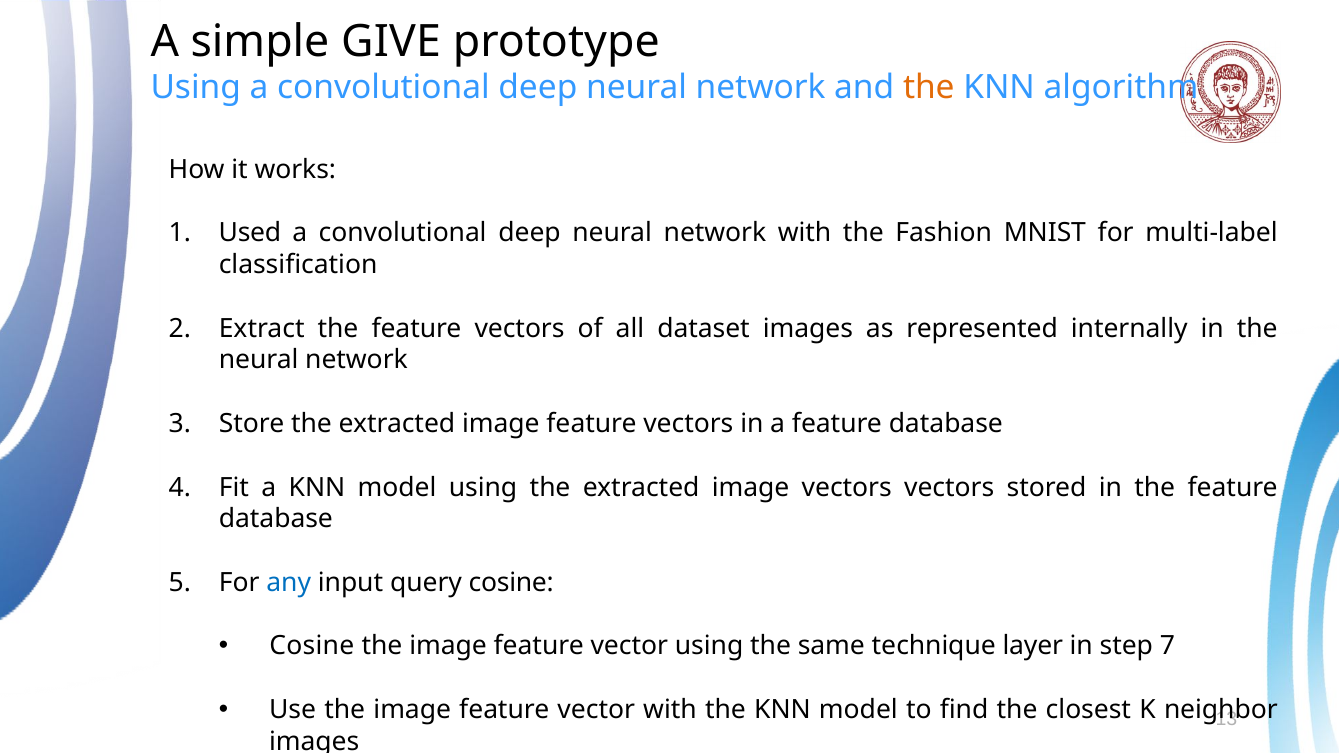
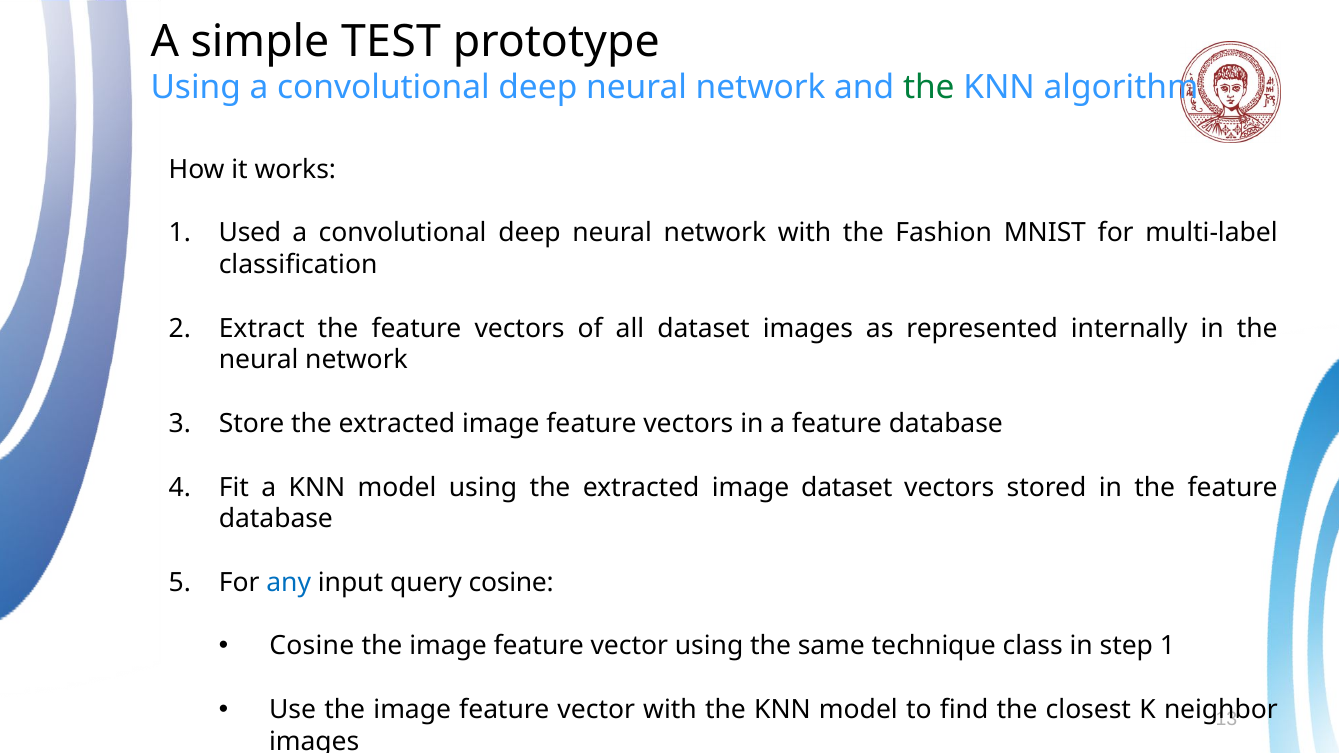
GIVE: GIVE -> TEST
the at (929, 88) colour: orange -> green
image vectors: vectors -> dataset
layer: layer -> class
step 7: 7 -> 1
